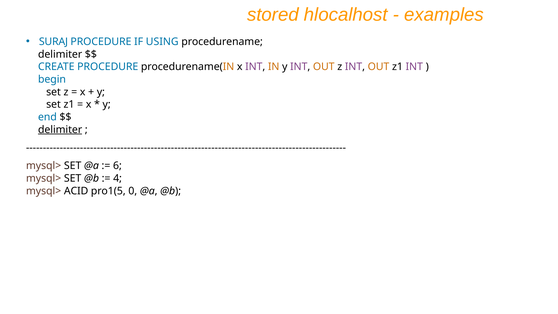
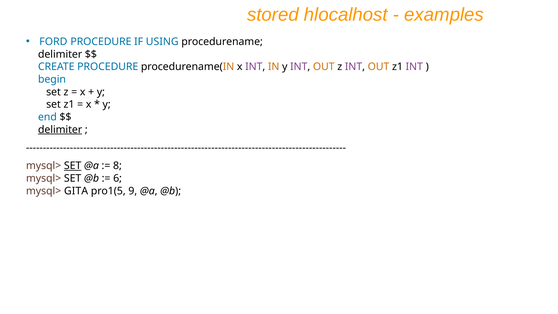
SURAJ: SURAJ -> FORD
SET at (73, 166) underline: none -> present
6: 6 -> 8
4: 4 -> 6
ACID: ACID -> GITA
0: 0 -> 9
